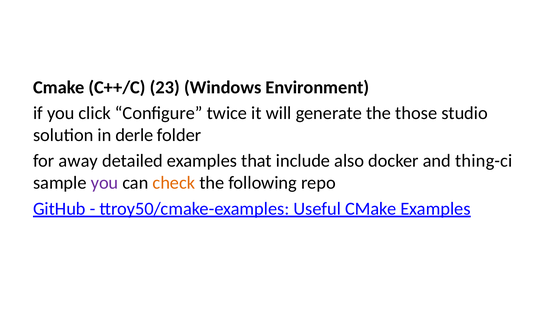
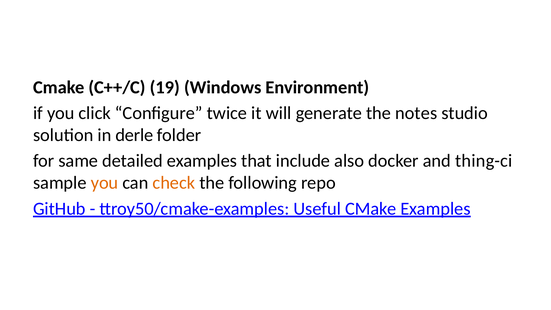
23: 23 -> 19
those: those -> notes
away: away -> same
you at (105, 183) colour: purple -> orange
